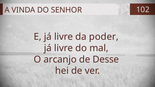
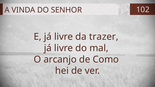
poder: poder -> trazer
Desse: Desse -> Como
